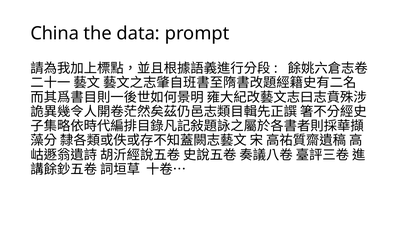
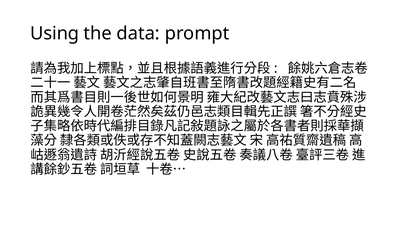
China: China -> Using
